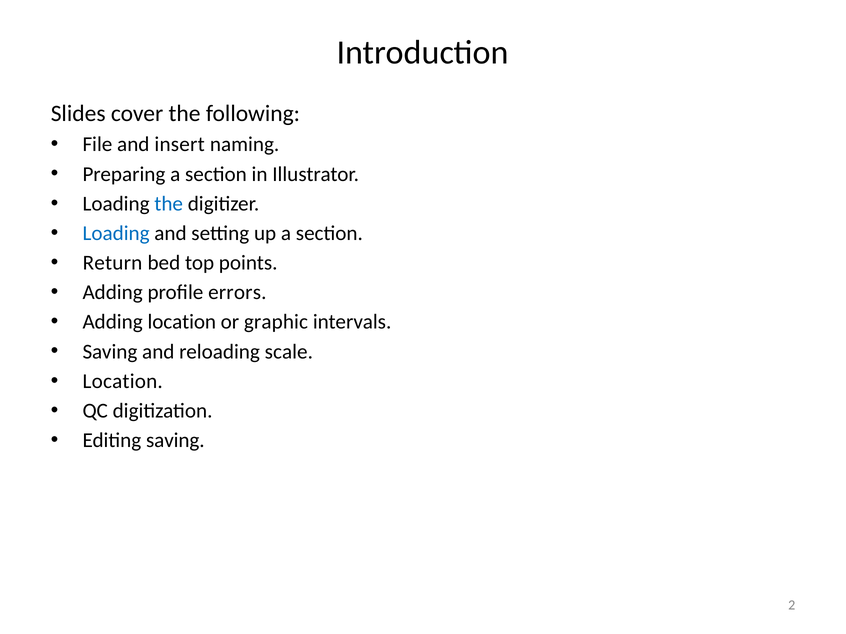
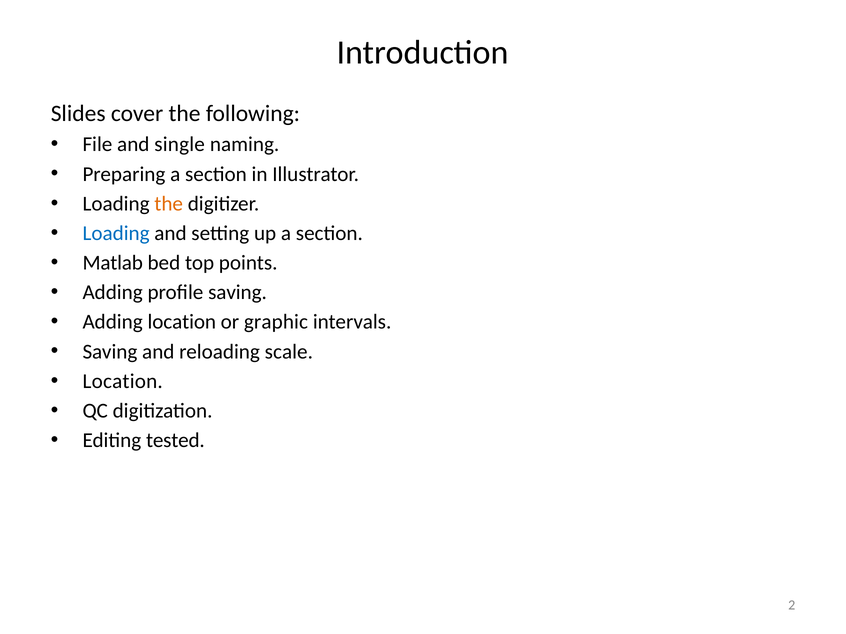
insert: insert -> single
the at (169, 204) colour: blue -> orange
Return: Return -> Matlab
profile errors: errors -> saving
Editing saving: saving -> tested
